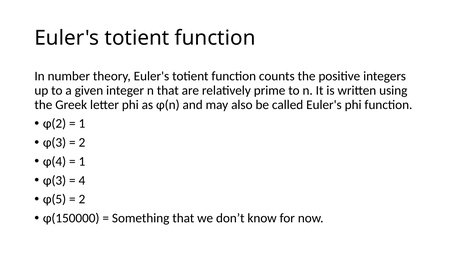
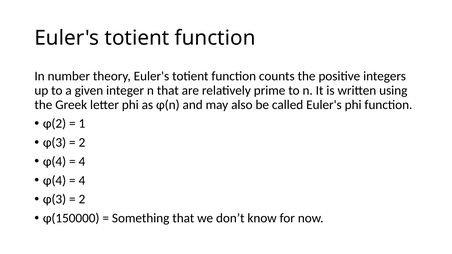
1 at (82, 162): 1 -> 4
φ(3 at (55, 181): φ(3 -> φ(4
φ(5 at (55, 199): φ(5 -> φ(3
